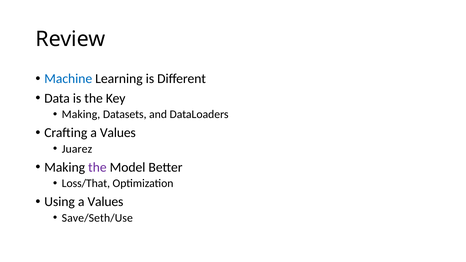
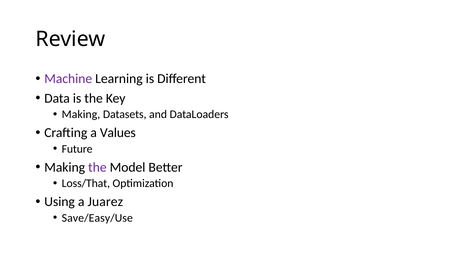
Machine colour: blue -> purple
Juarez: Juarez -> Future
Using a Values: Values -> Juarez
Save/Seth/Use: Save/Seth/Use -> Save/Easy/Use
